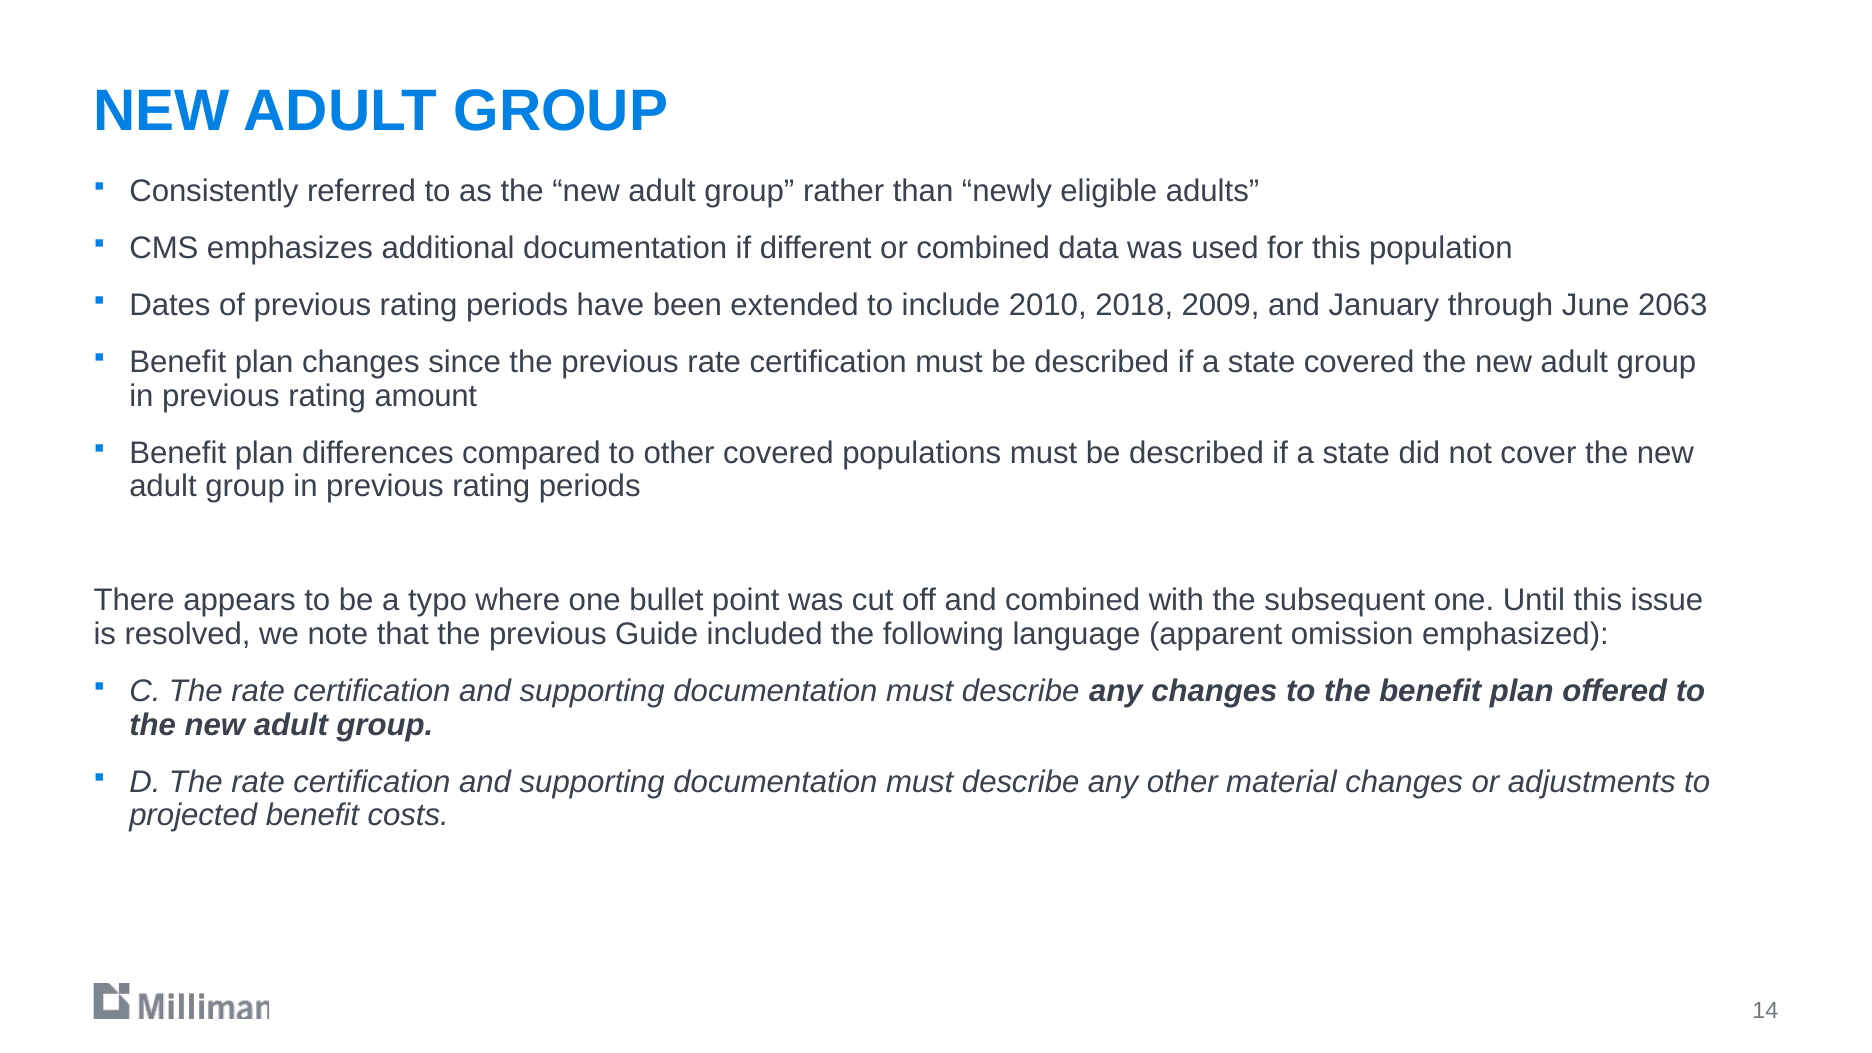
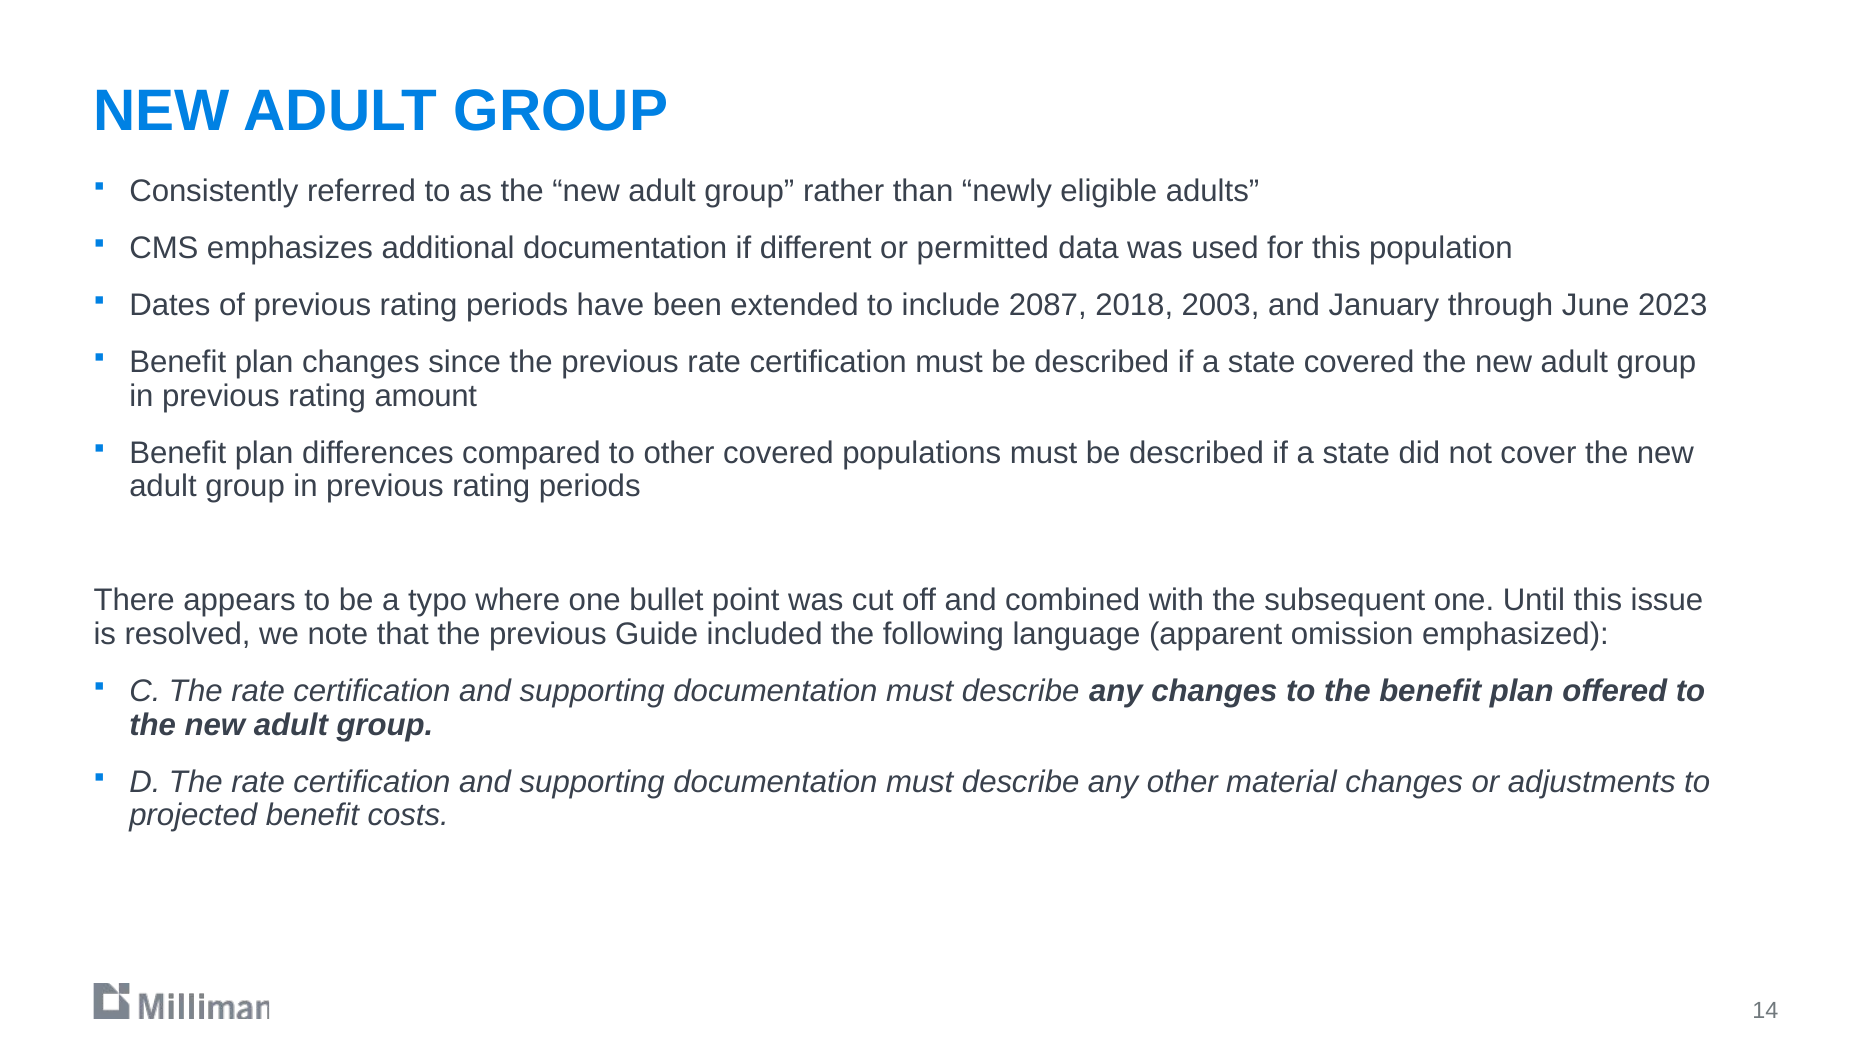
or combined: combined -> permitted
2010: 2010 -> 2087
2009: 2009 -> 2003
2063: 2063 -> 2023
